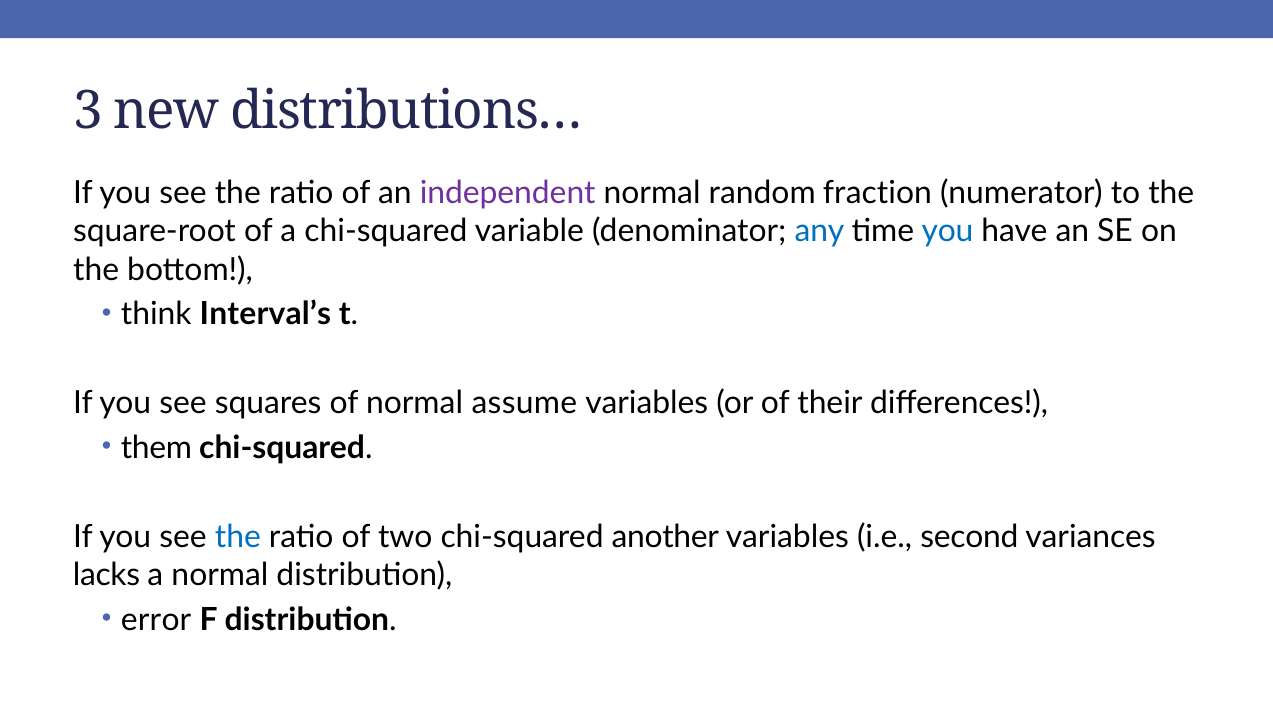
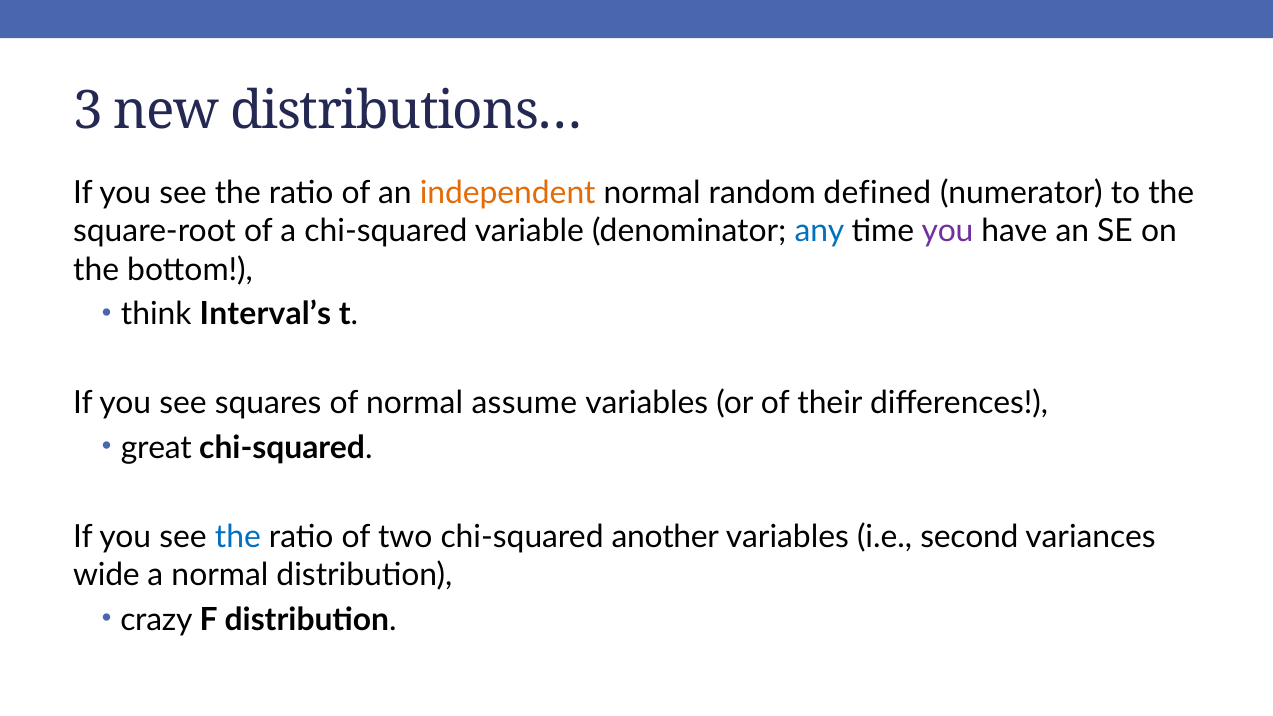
independent colour: purple -> orange
fraction: fraction -> defined
you at (947, 231) colour: blue -> purple
them: them -> great
lacks: lacks -> wide
error: error -> crazy
